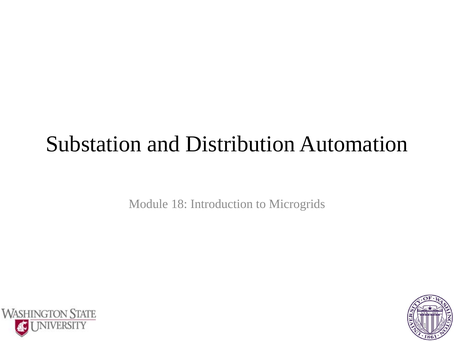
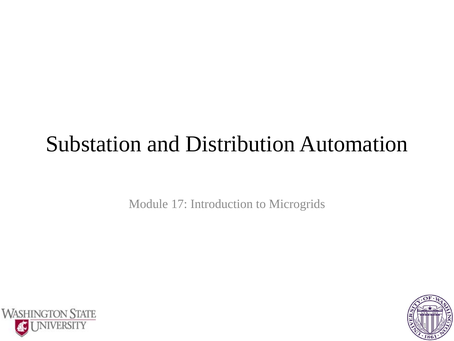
18: 18 -> 17
